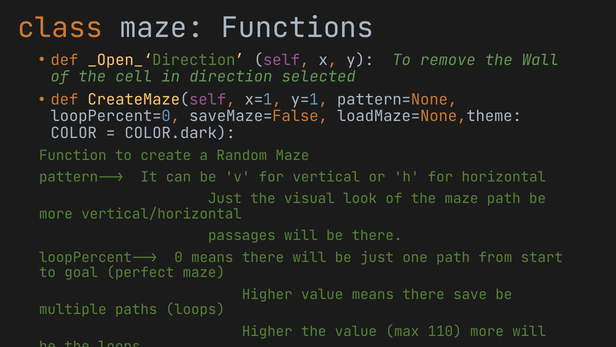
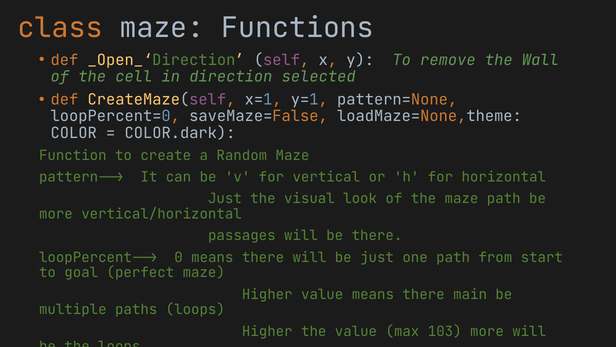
there save: save -> main
110: 110 -> 103
